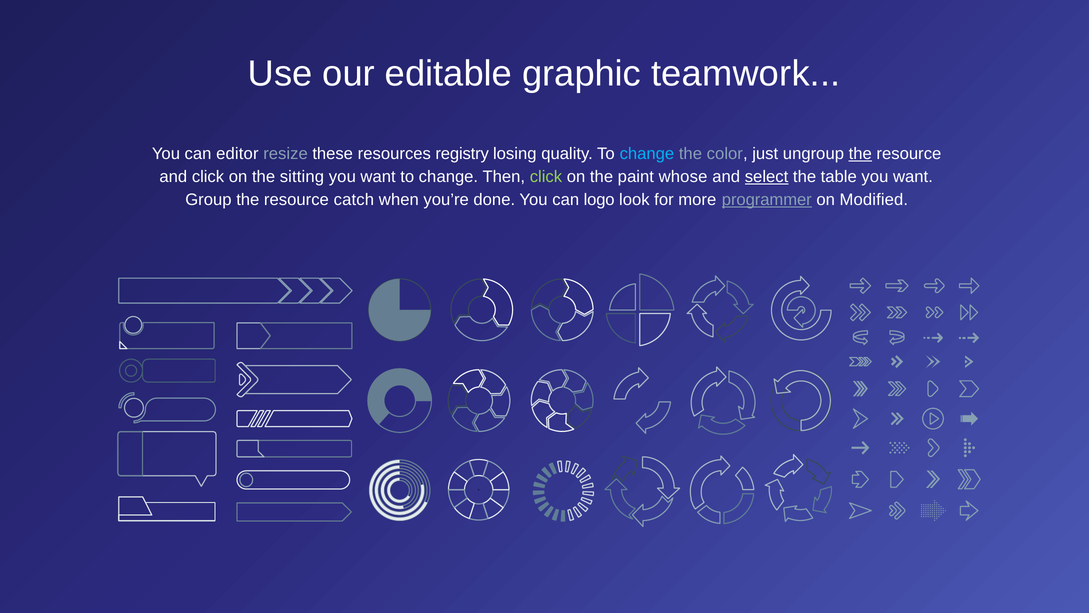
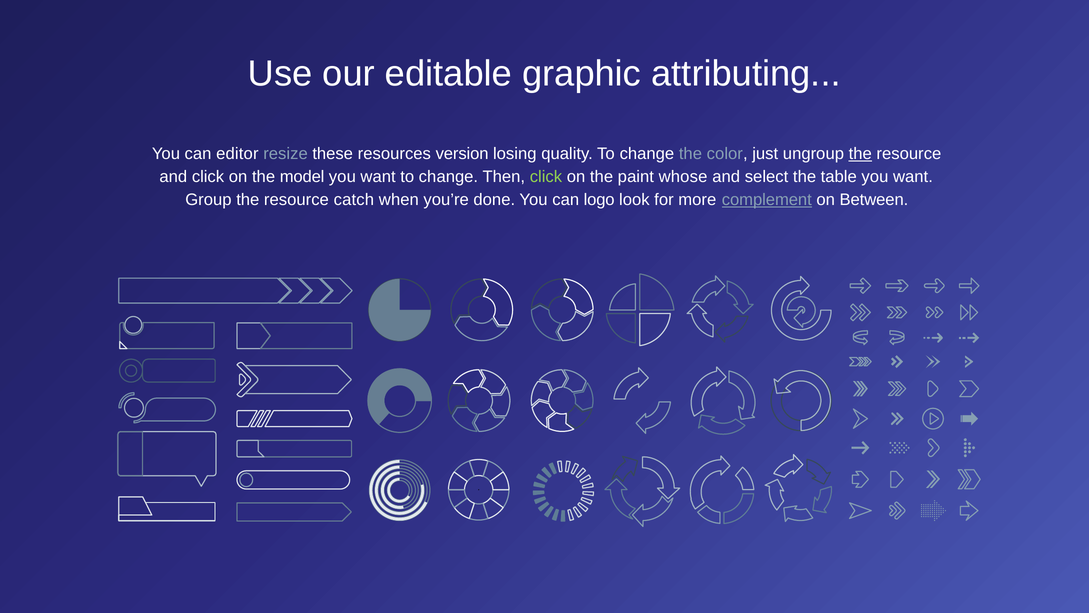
teamwork: teamwork -> attributing
registry: registry -> version
change at (647, 154) colour: light blue -> white
sitting: sitting -> model
select underline: present -> none
programmer: programmer -> complement
Modified: Modified -> Between
